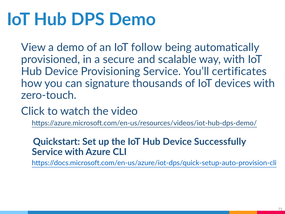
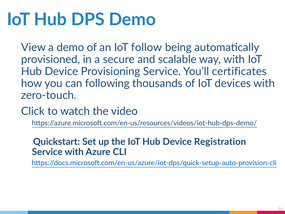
signature: signature -> following
Successfully: Successfully -> Registration
